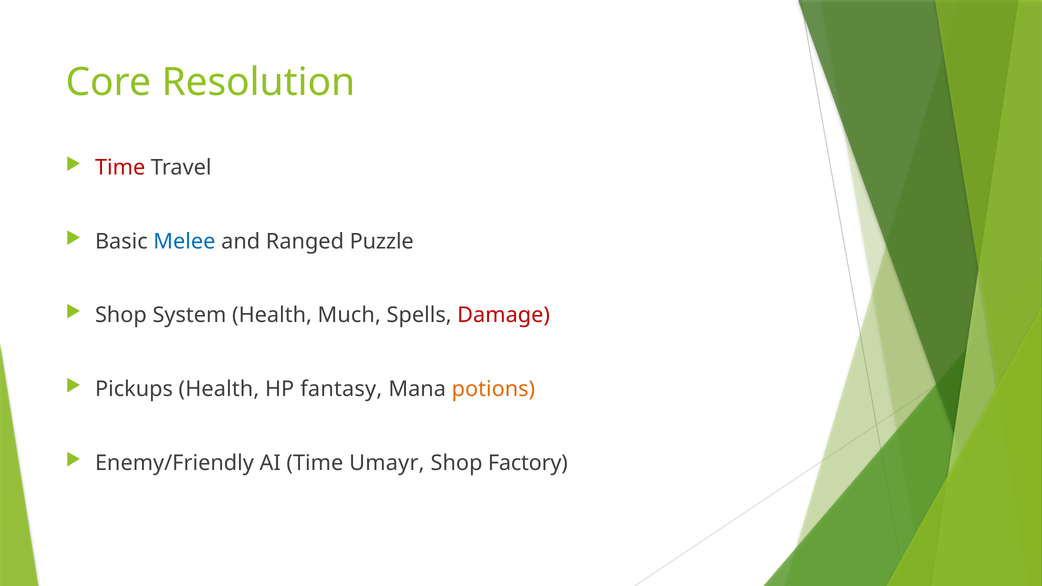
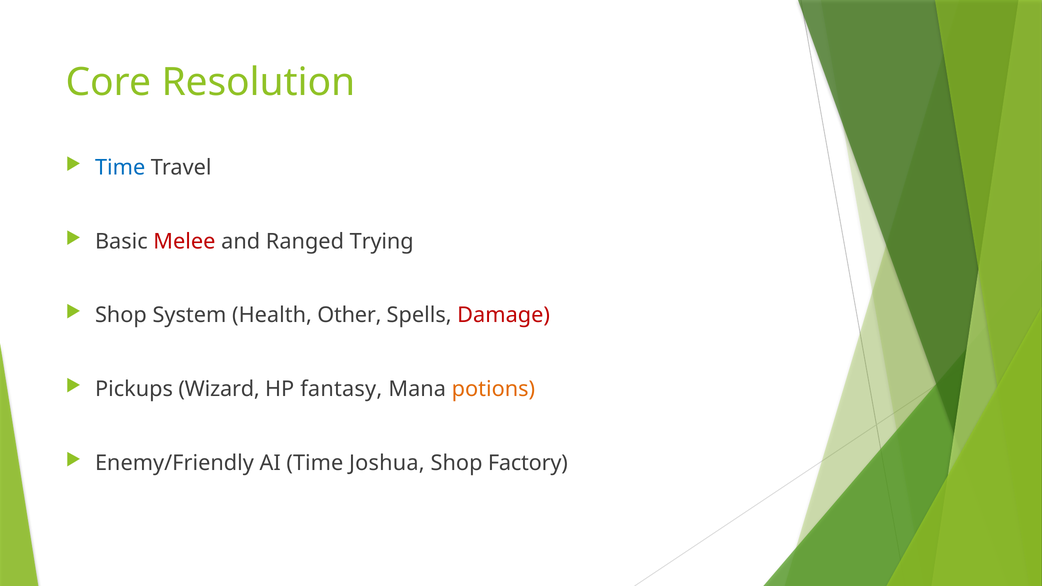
Time at (120, 168) colour: red -> blue
Melee colour: blue -> red
Puzzle: Puzzle -> Trying
Much: Much -> Other
Pickups Health: Health -> Wizard
Umayr: Umayr -> Joshua
